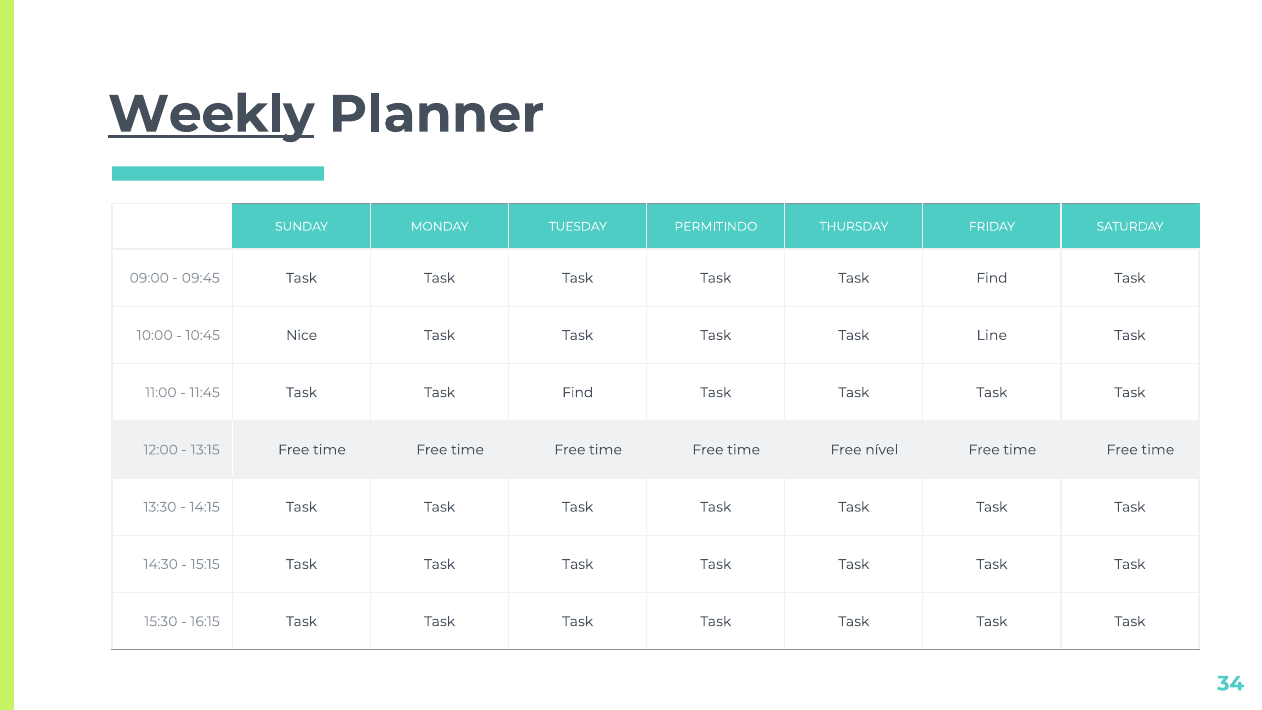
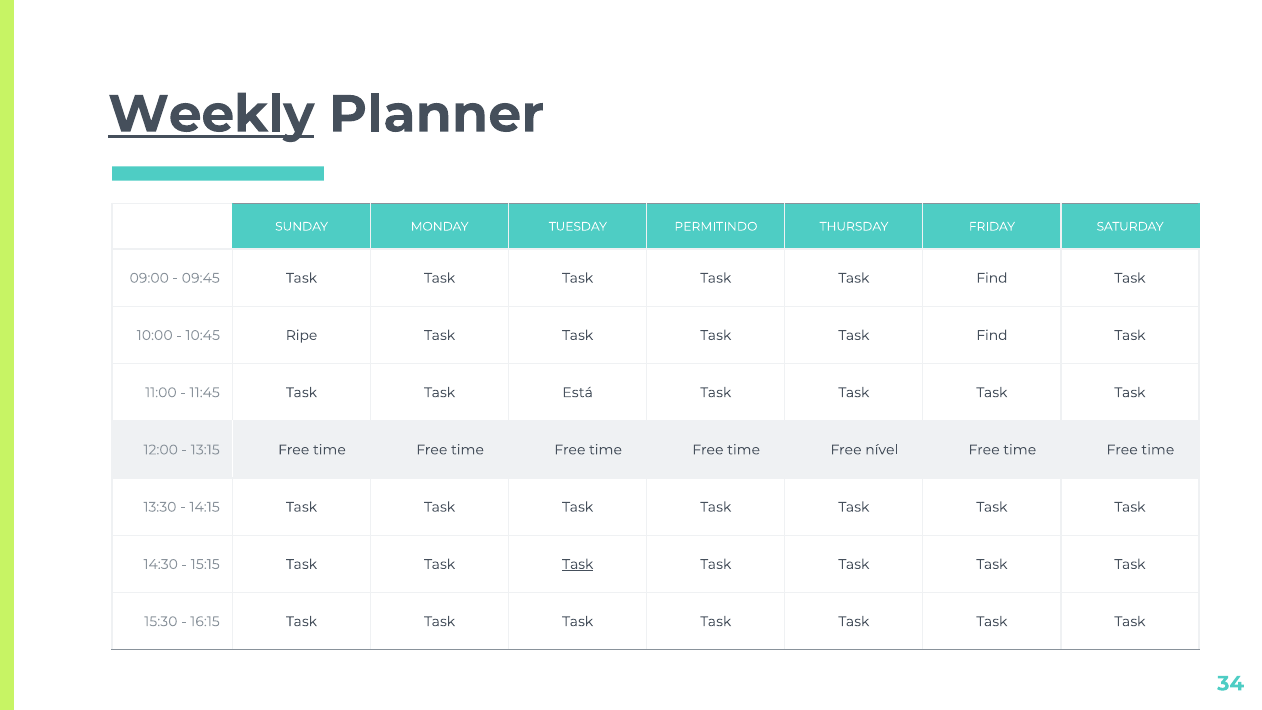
Nice: Nice -> Ripe
Line at (992, 335): Line -> Find
11:45 Task Task Find: Find -> Está
Task at (578, 564) underline: none -> present
